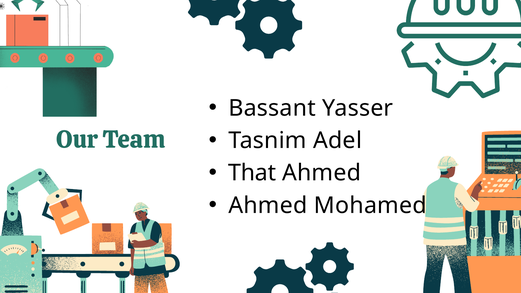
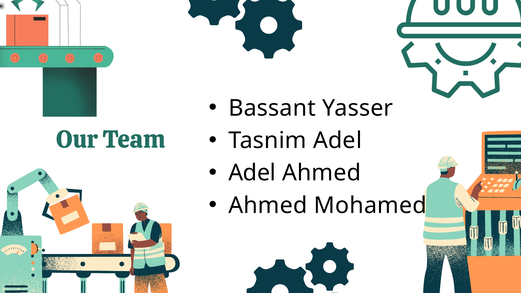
That at (252, 173): That -> Adel
